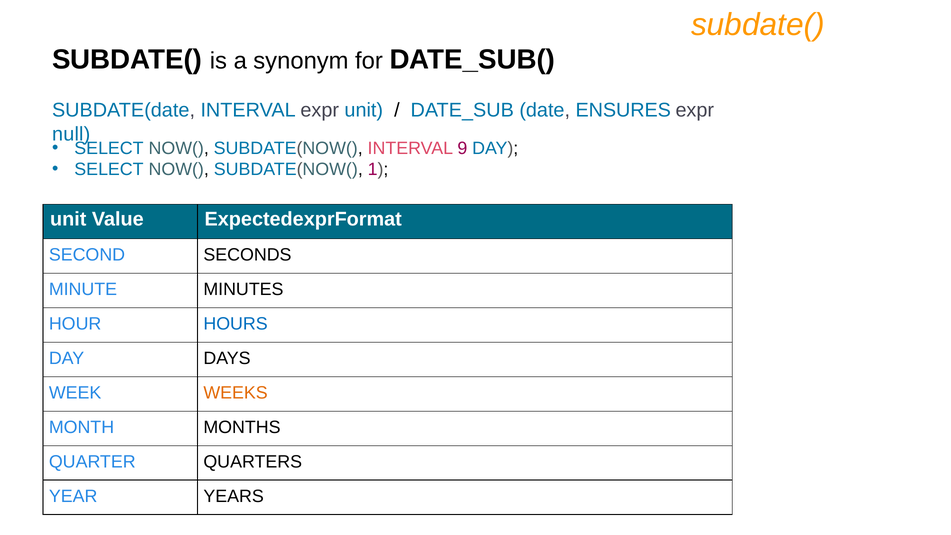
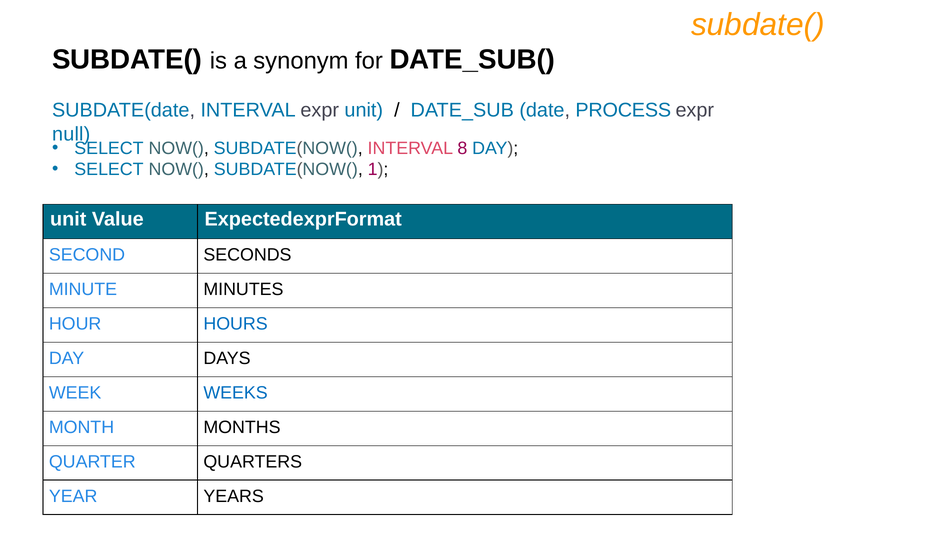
ENSURES: ENSURES -> PROCESS
9: 9 -> 8
WEEKS colour: orange -> blue
